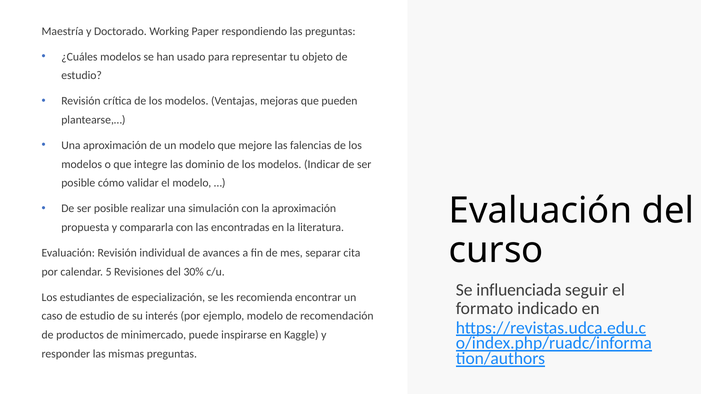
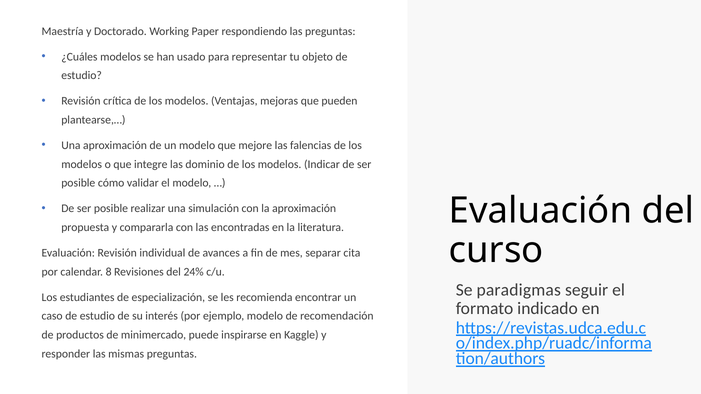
5: 5 -> 8
30%: 30% -> 24%
influenciada: influenciada -> paradigmas
